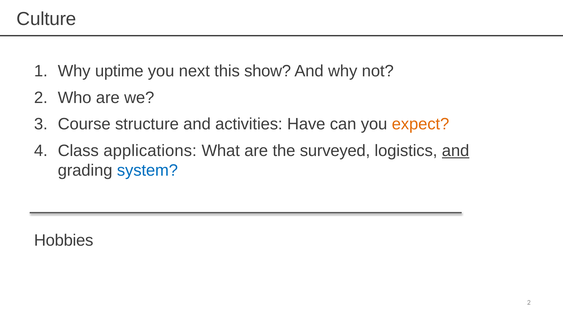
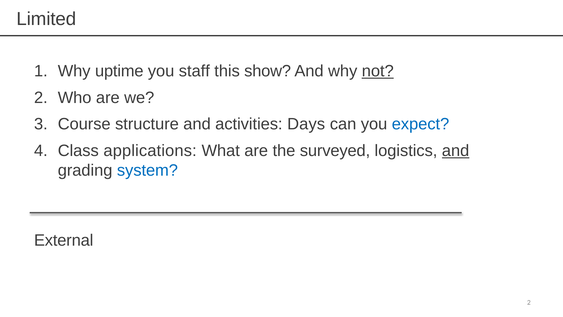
Culture: Culture -> Limited
next: next -> staff
not underline: none -> present
Have: Have -> Days
expect colour: orange -> blue
Hobbies: Hobbies -> External
